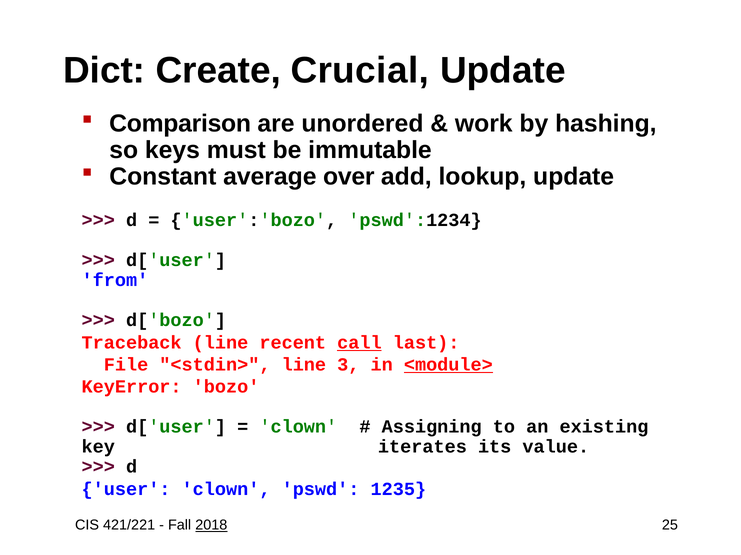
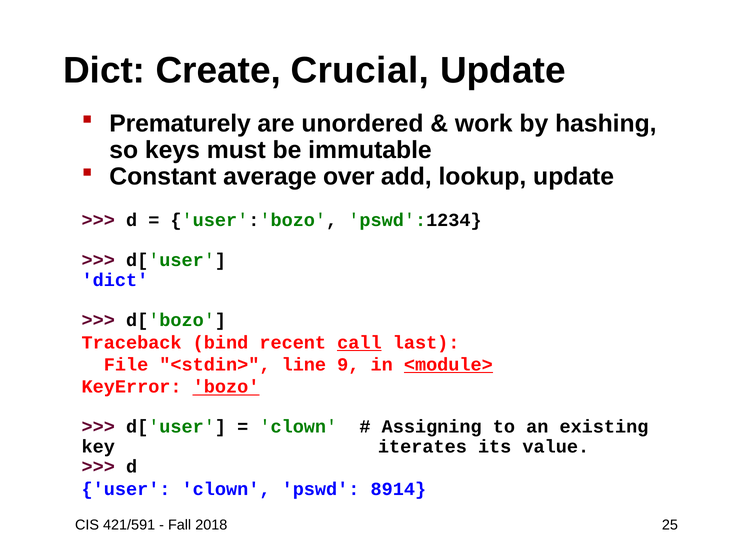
Comparison: Comparison -> Prematurely
from at (115, 280): from -> dict
Traceback line: line -> bind
3: 3 -> 9
bozo underline: none -> present
1235: 1235 -> 8914
421/221: 421/221 -> 421/591
2018 underline: present -> none
